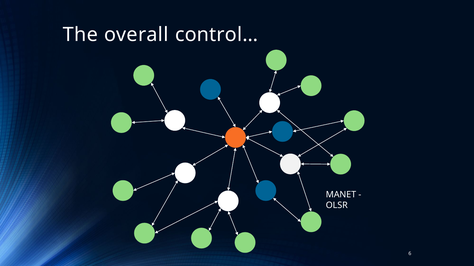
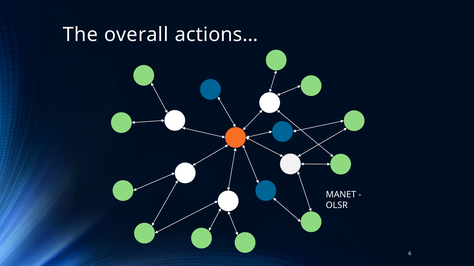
control…: control… -> actions…
